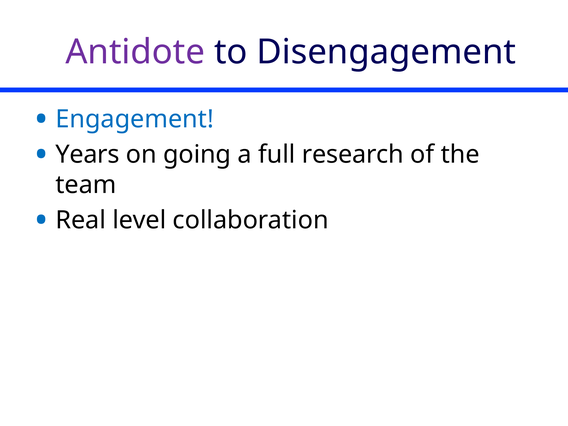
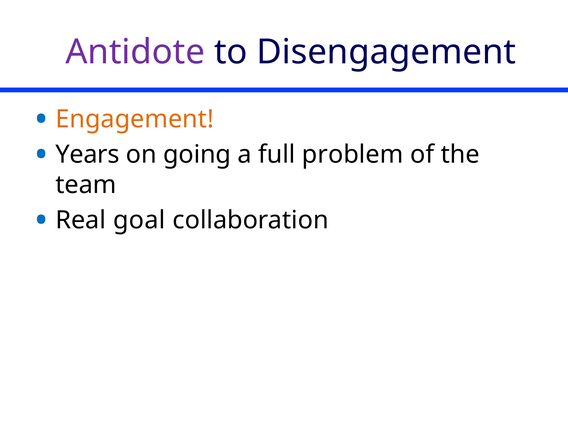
Engagement colour: blue -> orange
research: research -> problem
level: level -> goal
